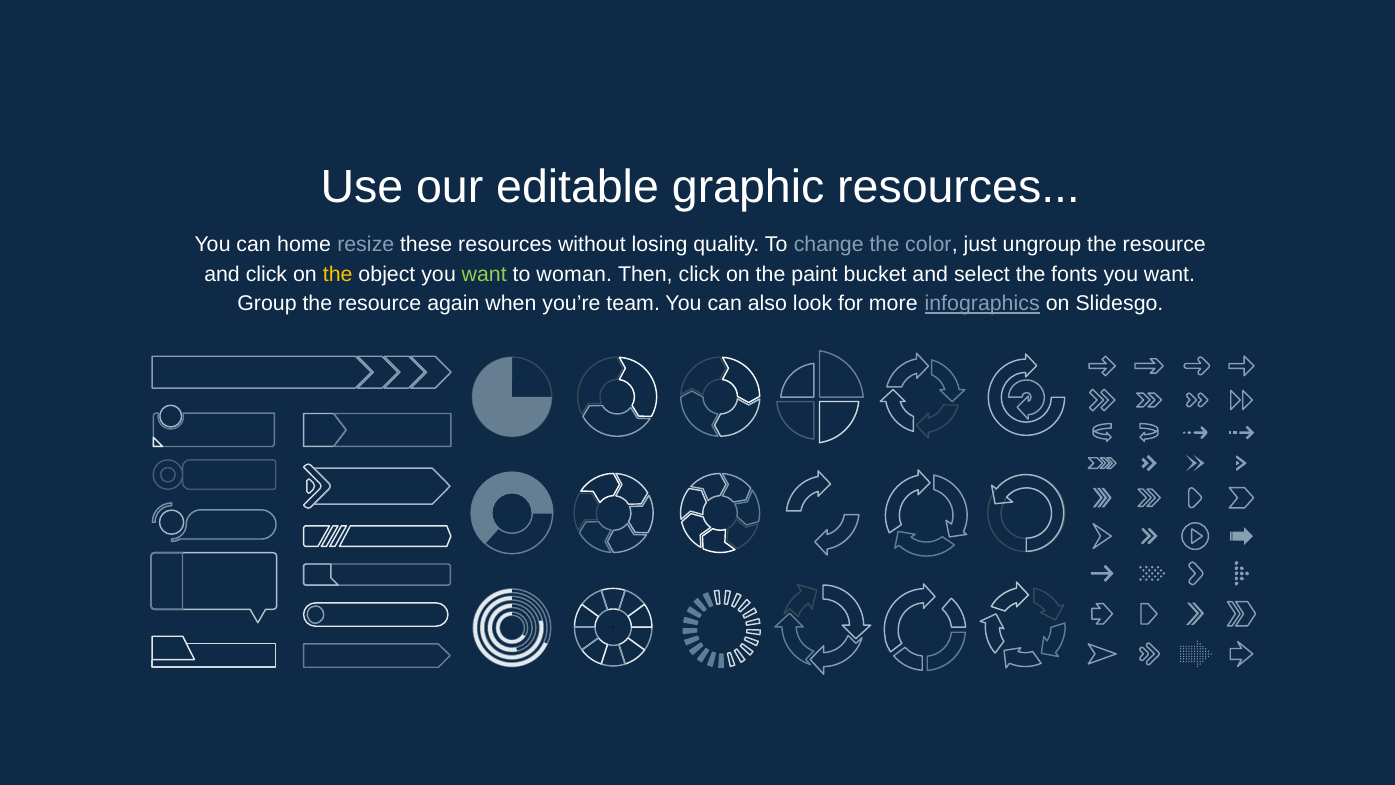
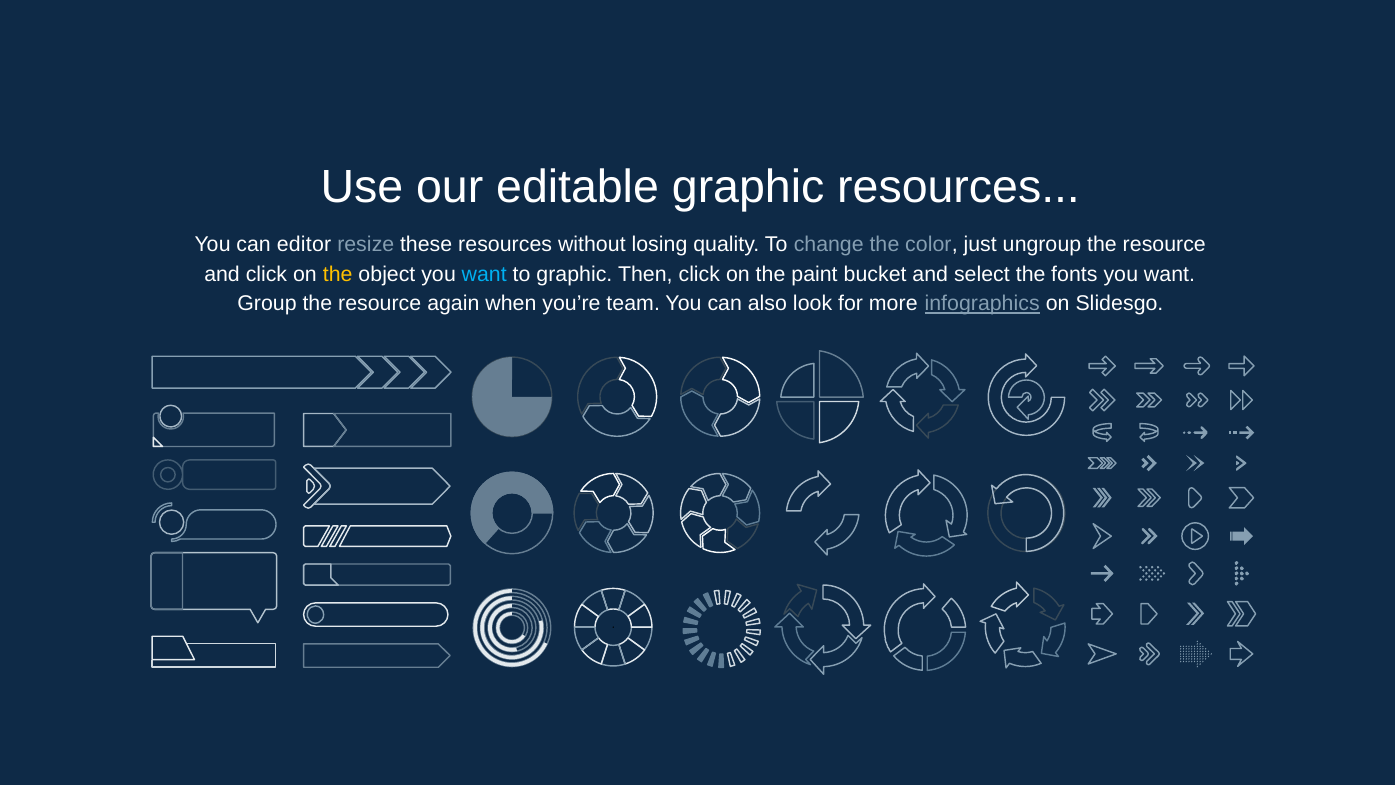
home: home -> editor
want at (484, 274) colour: light green -> light blue
to woman: woman -> graphic
